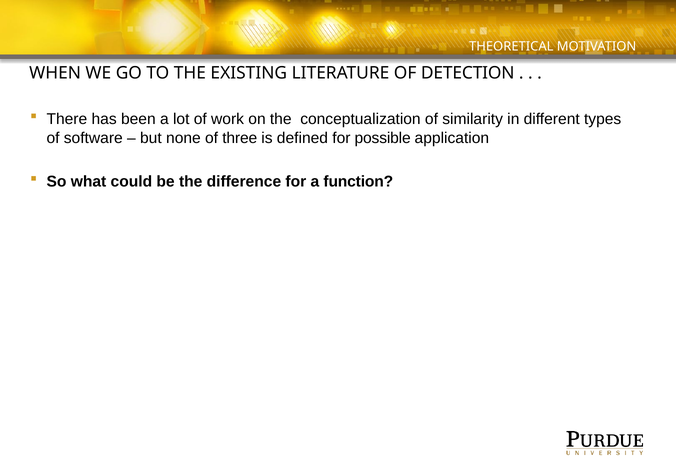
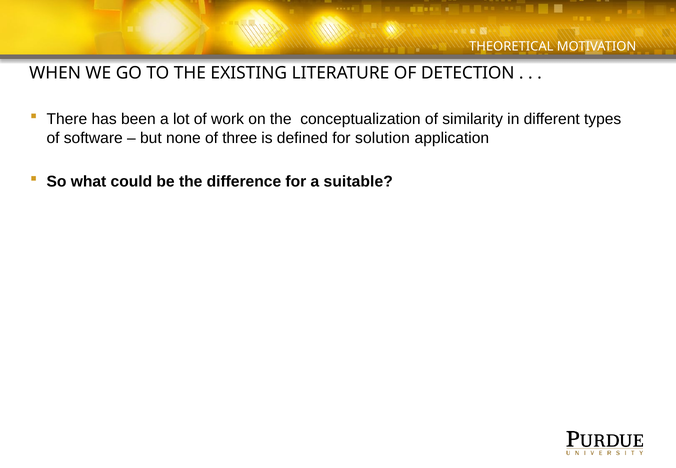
possible: possible -> solution
function: function -> suitable
